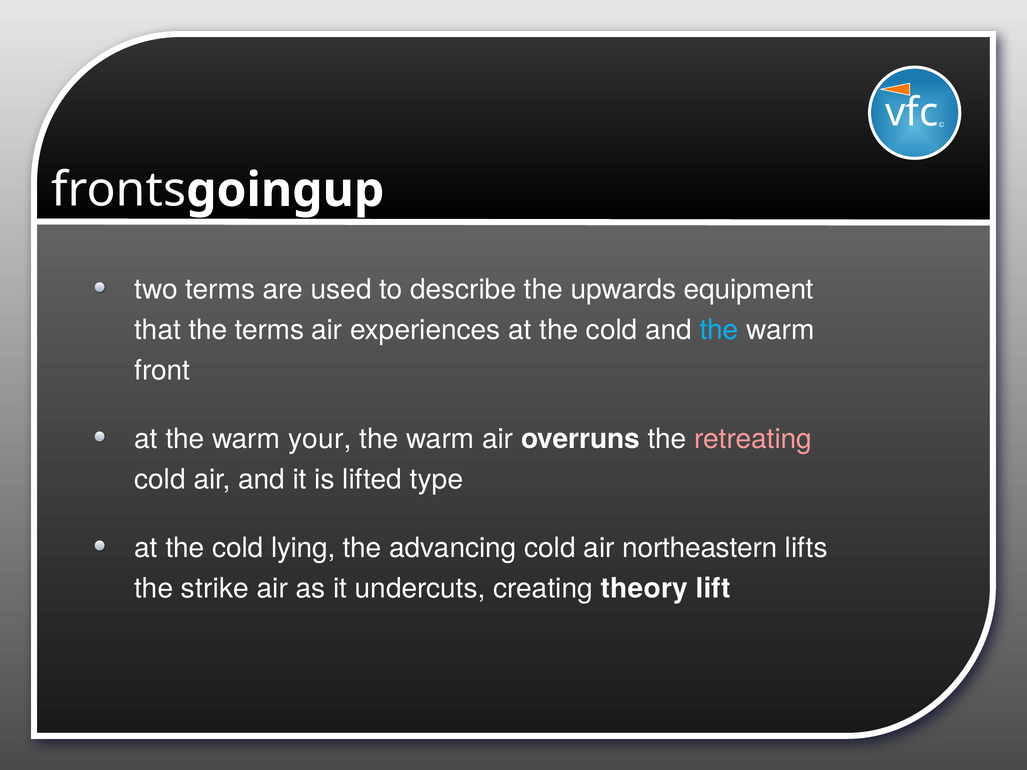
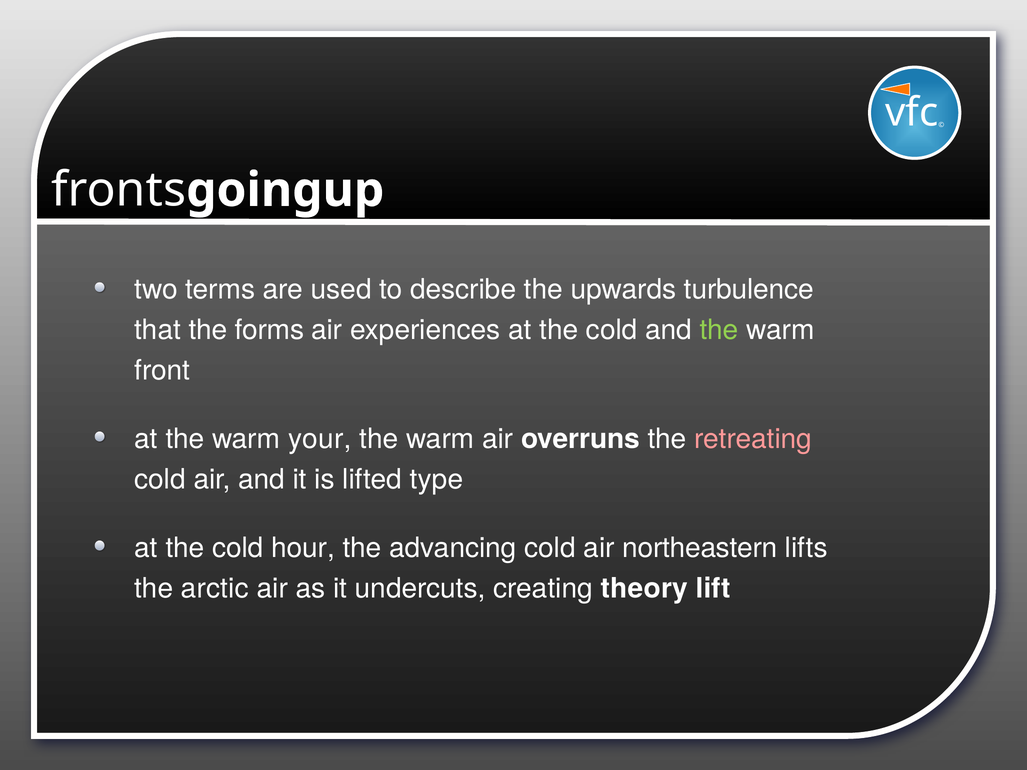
equipment: equipment -> turbulence
the terms: terms -> forms
the at (719, 330) colour: light blue -> light green
lying: lying -> hour
strike: strike -> arctic
